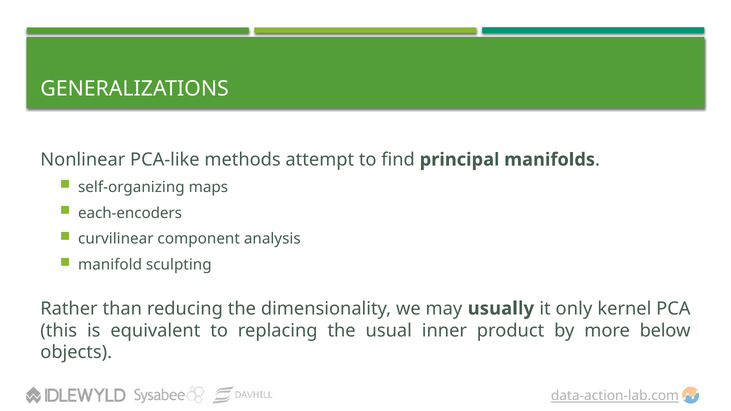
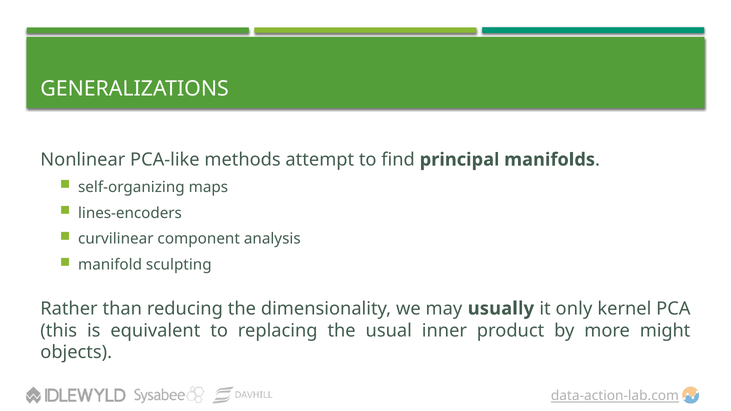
each-encoders: each-encoders -> lines-encoders
below: below -> might
